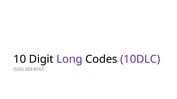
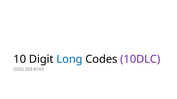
Long colour: purple -> blue
